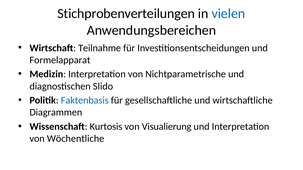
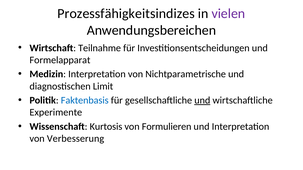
Stichprobenverteilungen: Stichprobenverteilungen -> Prozessfähigkeitsindizes
vielen colour: blue -> purple
Slido: Slido -> Limit
und at (202, 101) underline: none -> present
Diagrammen: Diagrammen -> Experimente
Visualierung: Visualierung -> Formulieren
Wöchentliche: Wöchentliche -> Verbesserung
